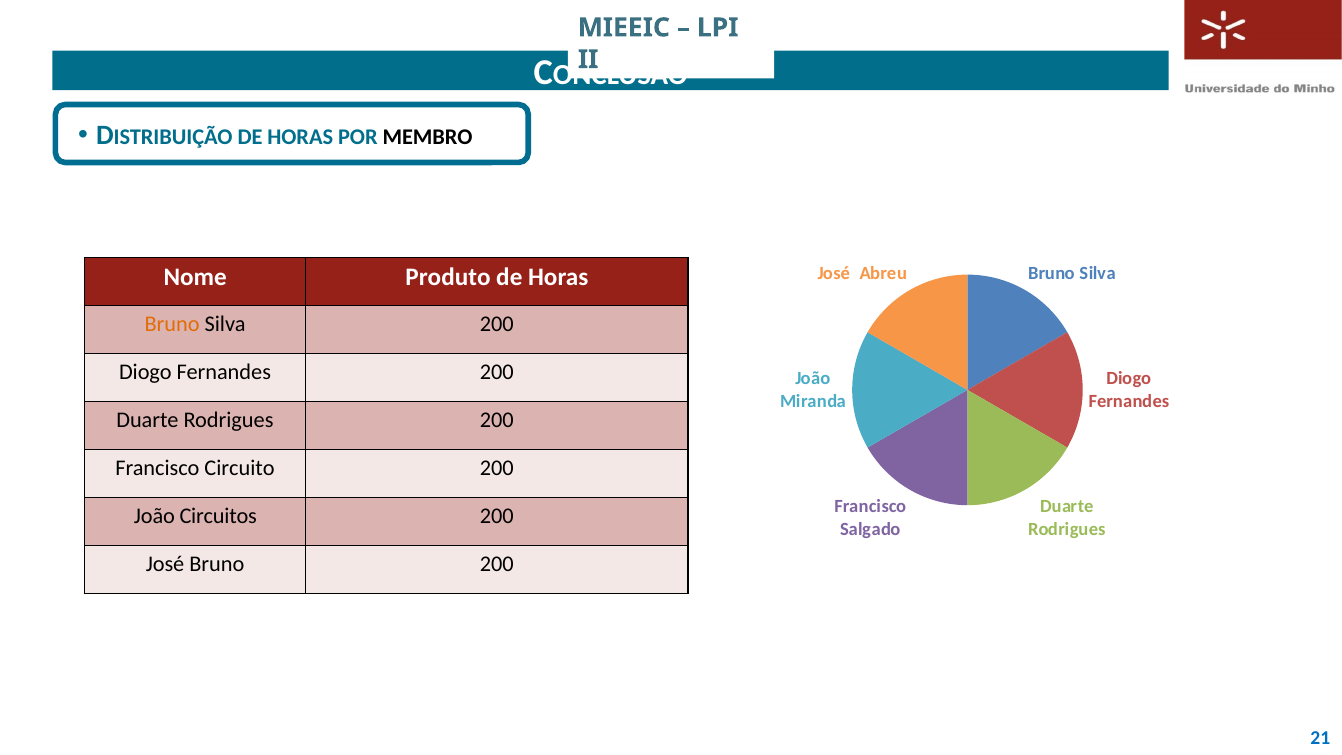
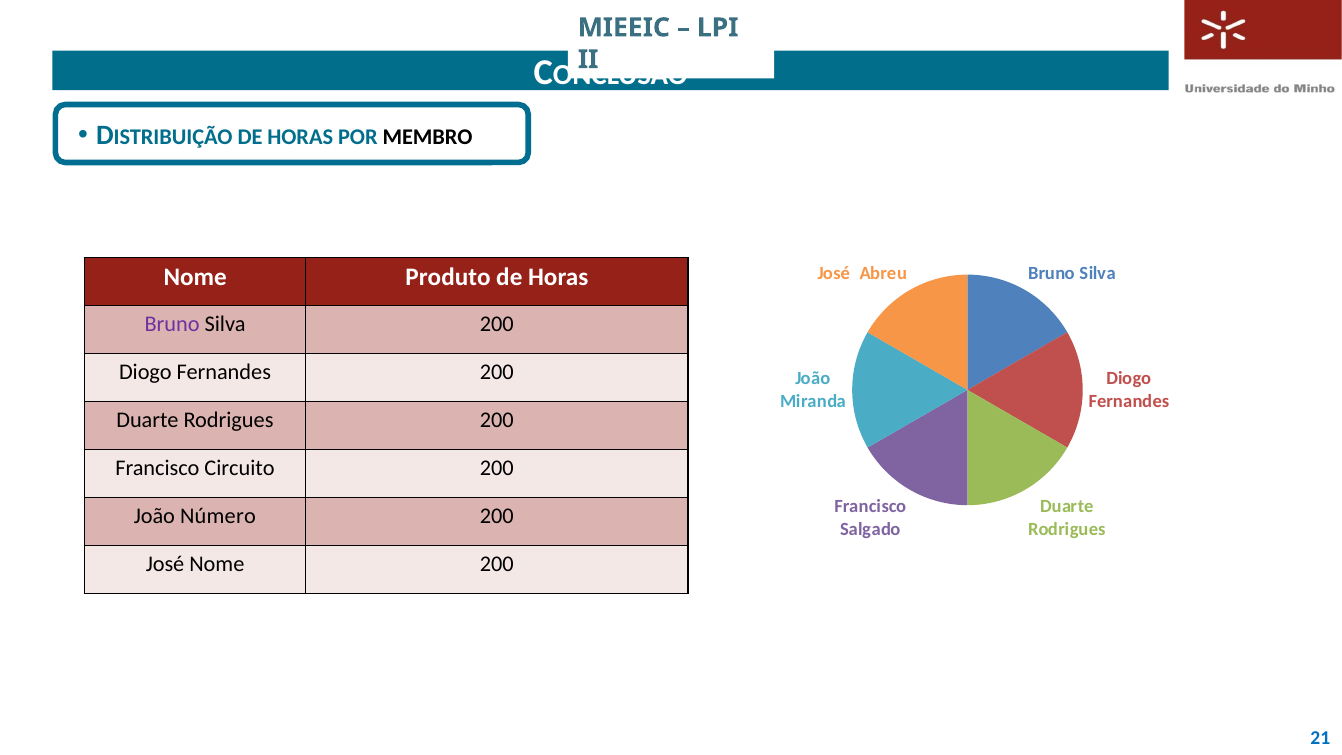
Bruno at (172, 324) colour: orange -> purple
Circuitos: Circuitos -> Número
José Bruno: Bruno -> Nome
